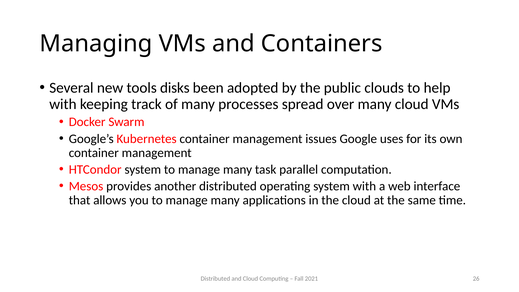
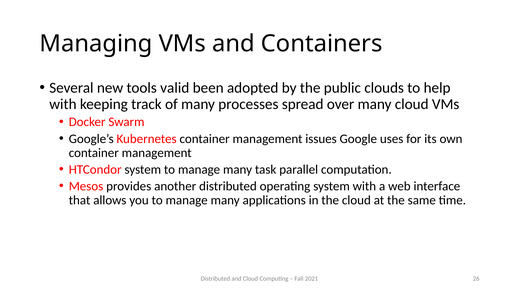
disks: disks -> valid
